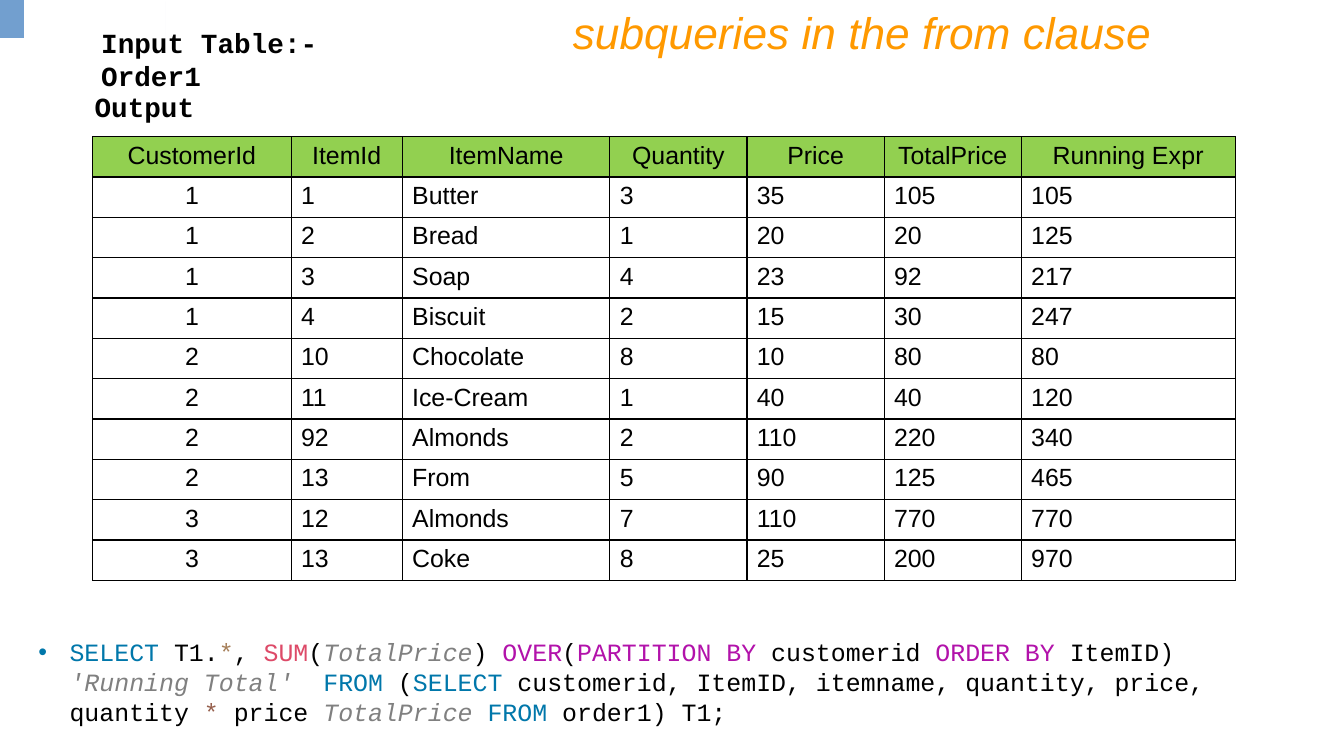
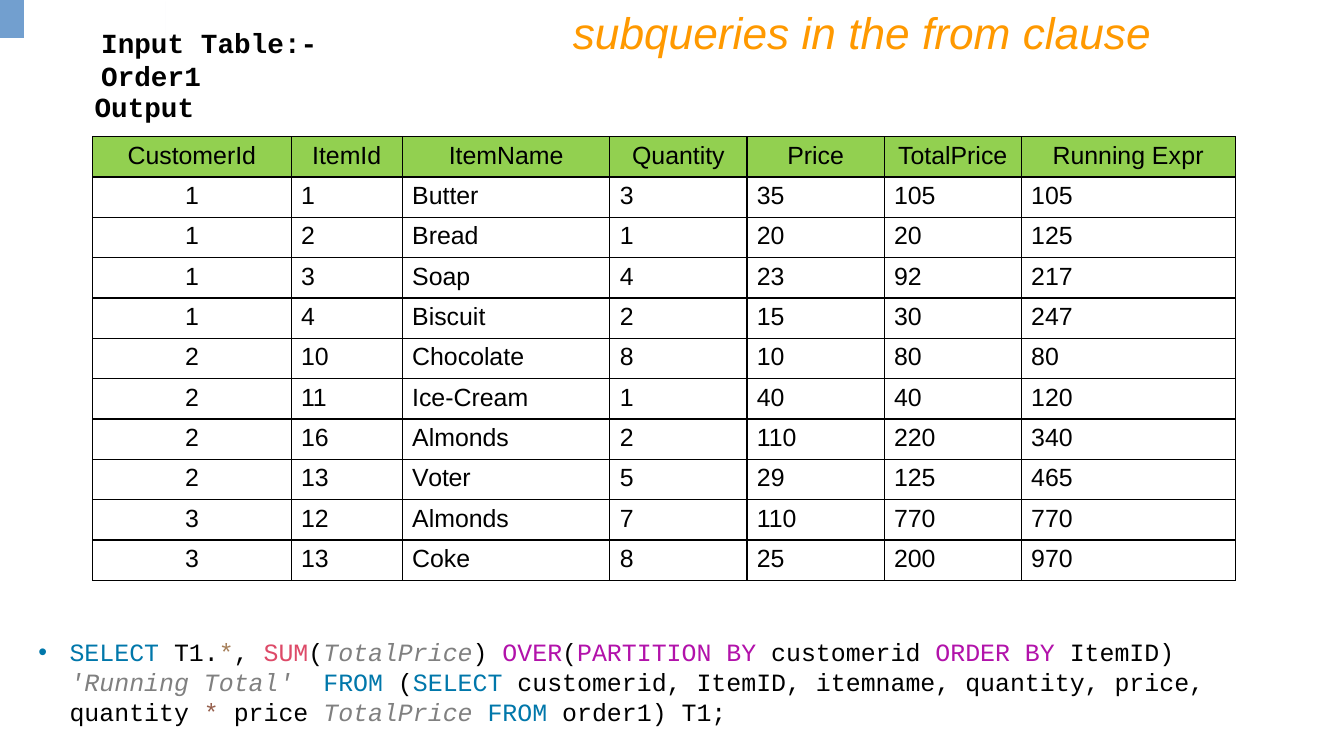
2 92: 92 -> 16
13 From: From -> Voter
90: 90 -> 29
